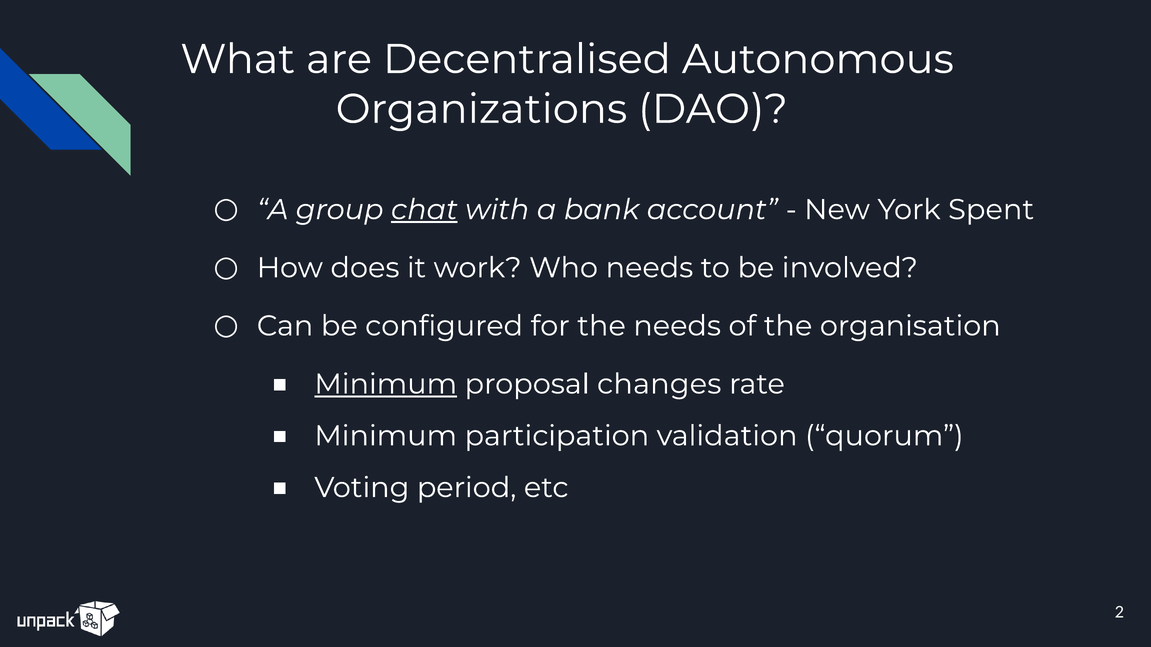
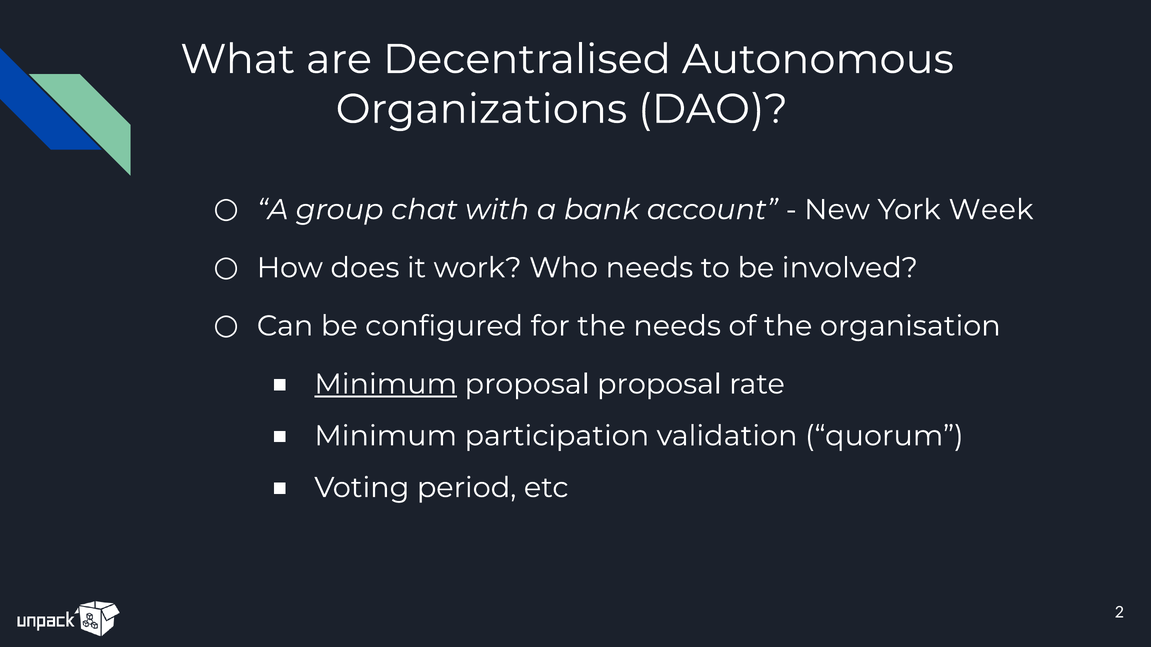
chat underline: present -> none
Spent: Spent -> Week
proposal changes: changes -> proposal
